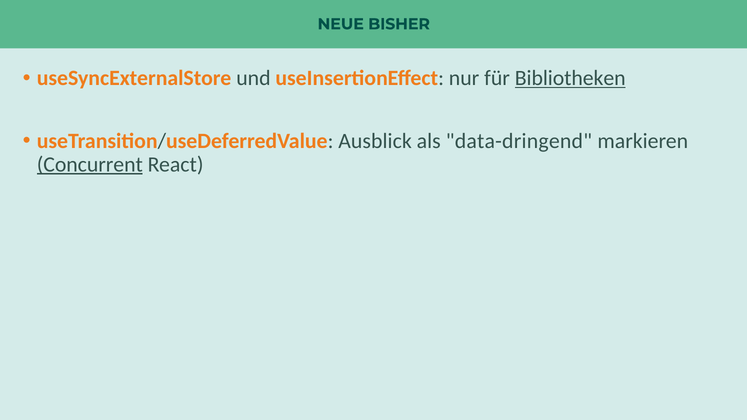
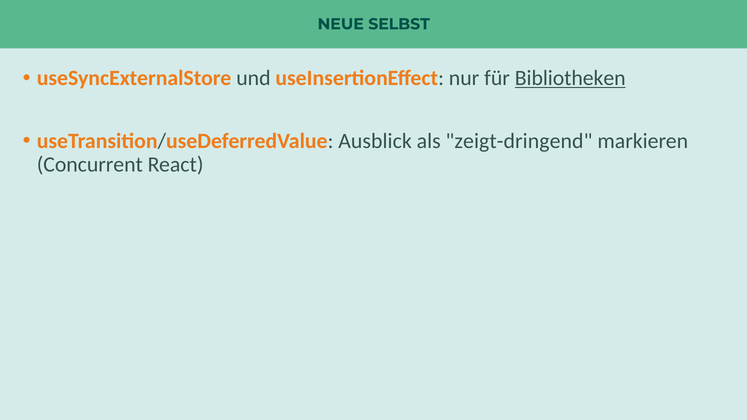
BISHER: BISHER -> SELBST
data-dringend: data-dringend -> zeigt-dringend
Concurrent underline: present -> none
